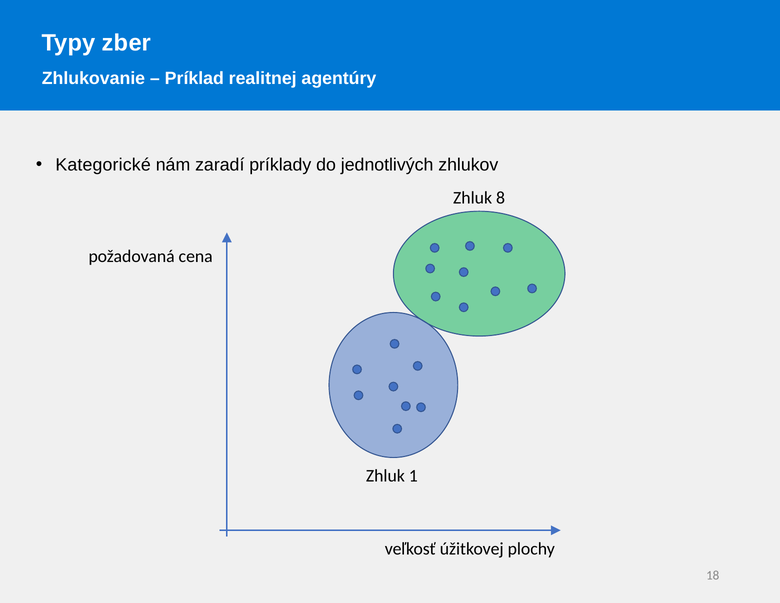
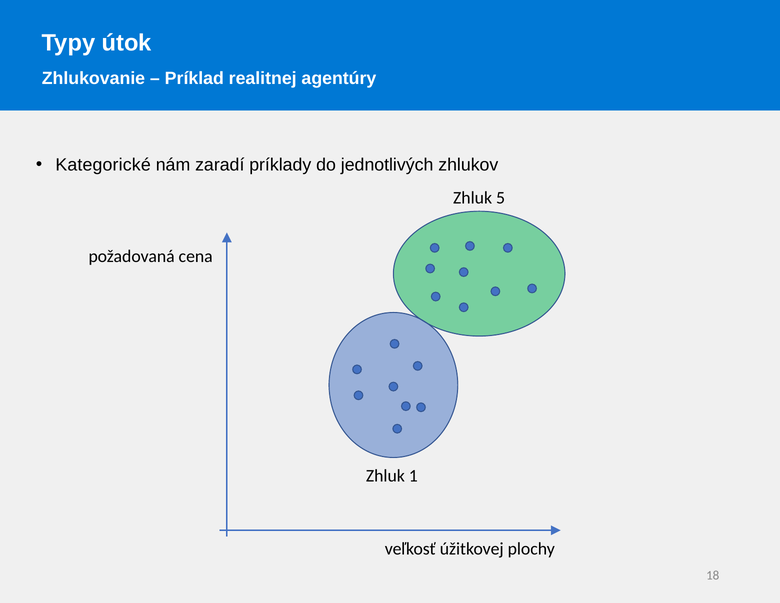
zber: zber -> útok
8: 8 -> 5
